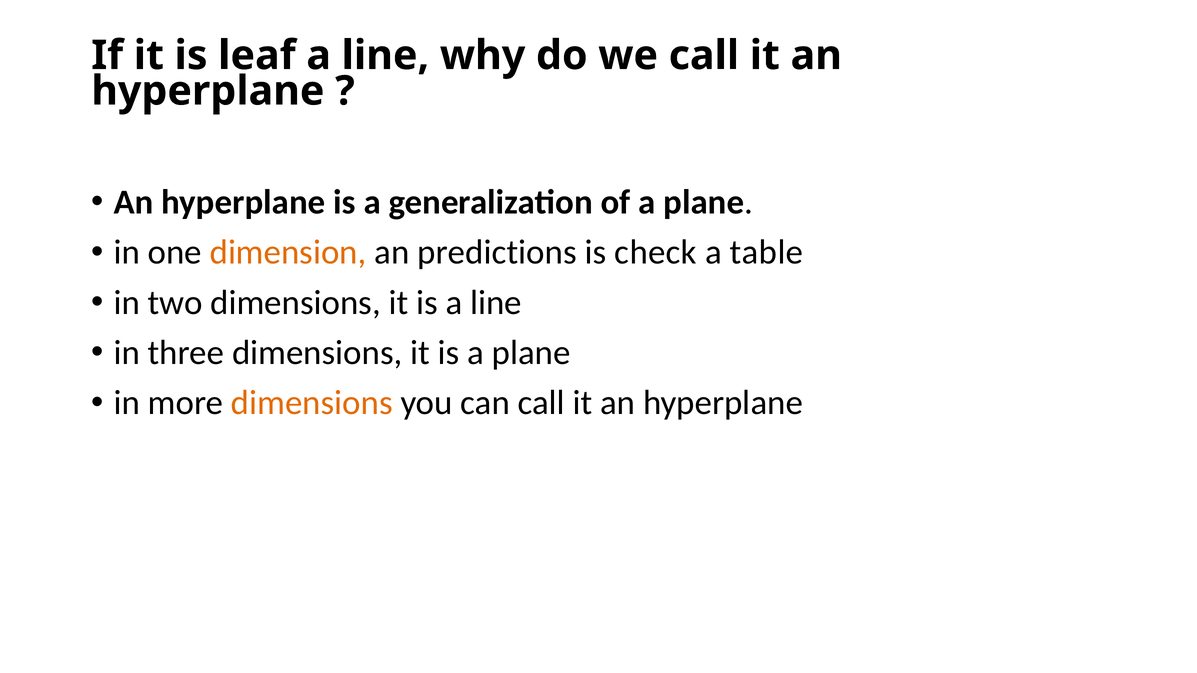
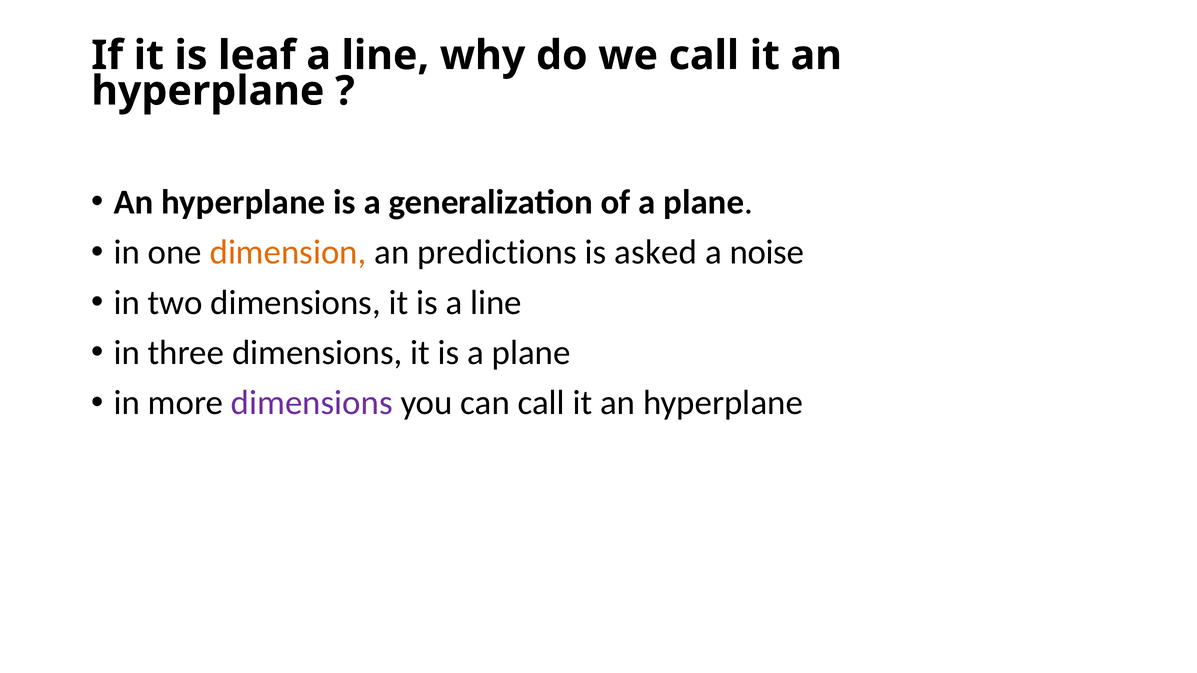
check: check -> asked
table: table -> noise
dimensions at (312, 403) colour: orange -> purple
